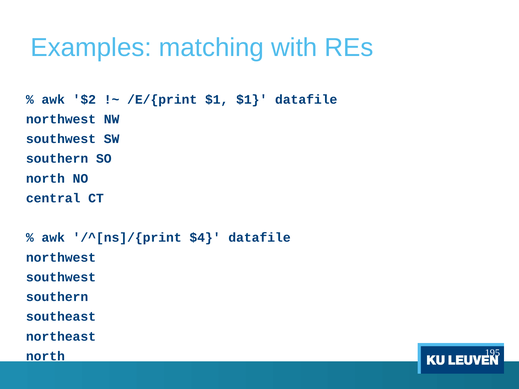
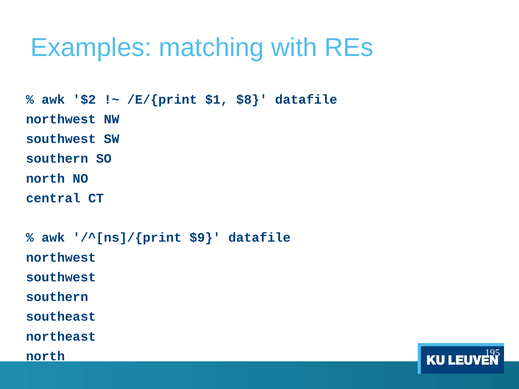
$1 $1: $1 -> $8
$4: $4 -> $9
